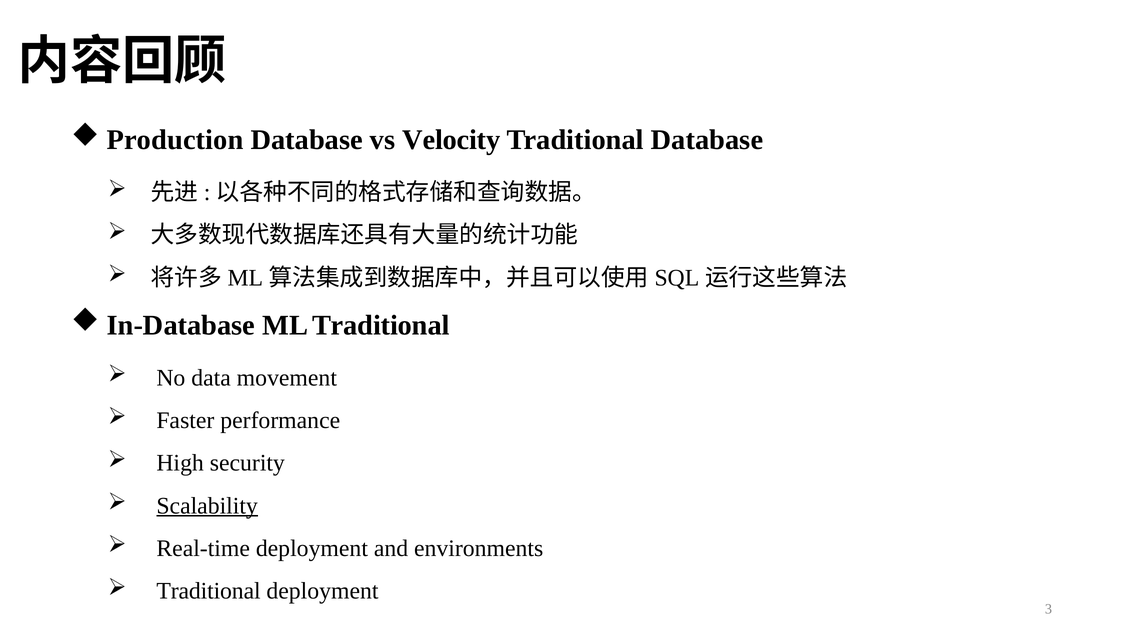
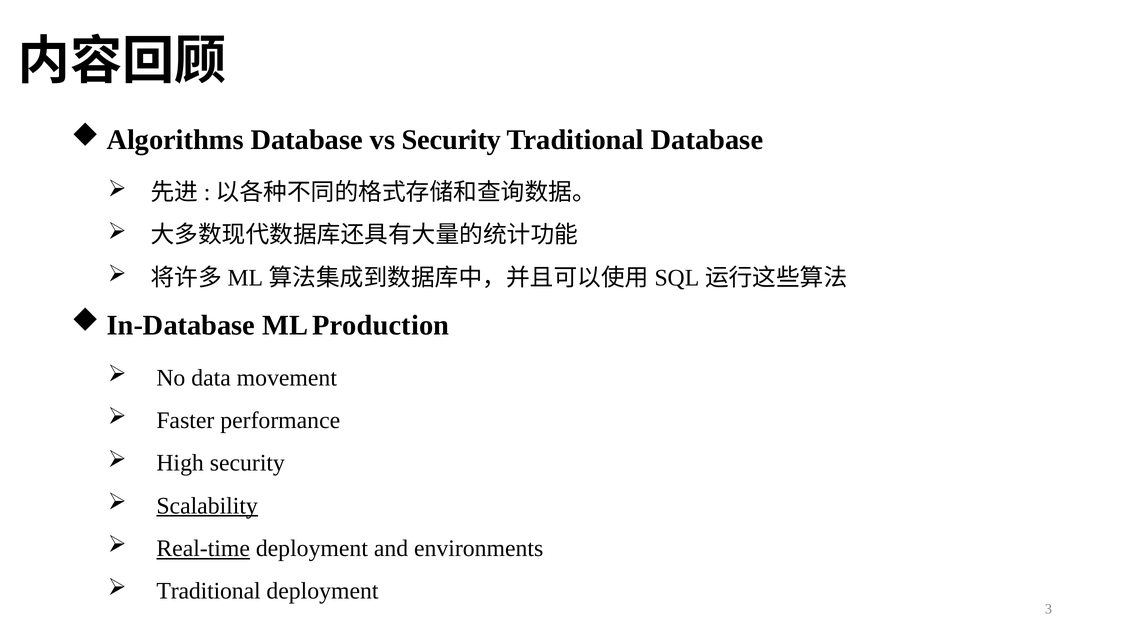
Production: Production -> Algorithms
vs Velocity: Velocity -> Security
ML Traditional: Traditional -> Production
Real-time underline: none -> present
